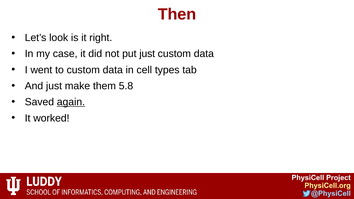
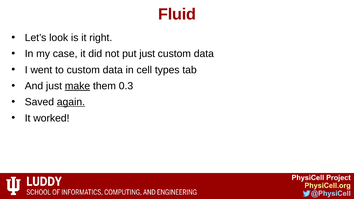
Then: Then -> Fluid
make underline: none -> present
5.8: 5.8 -> 0.3
